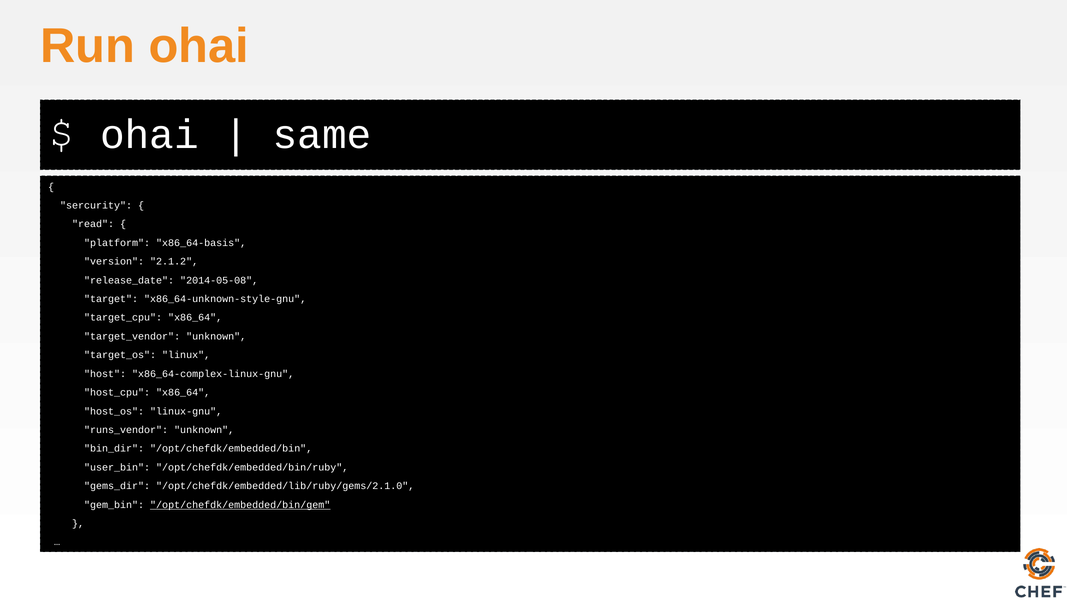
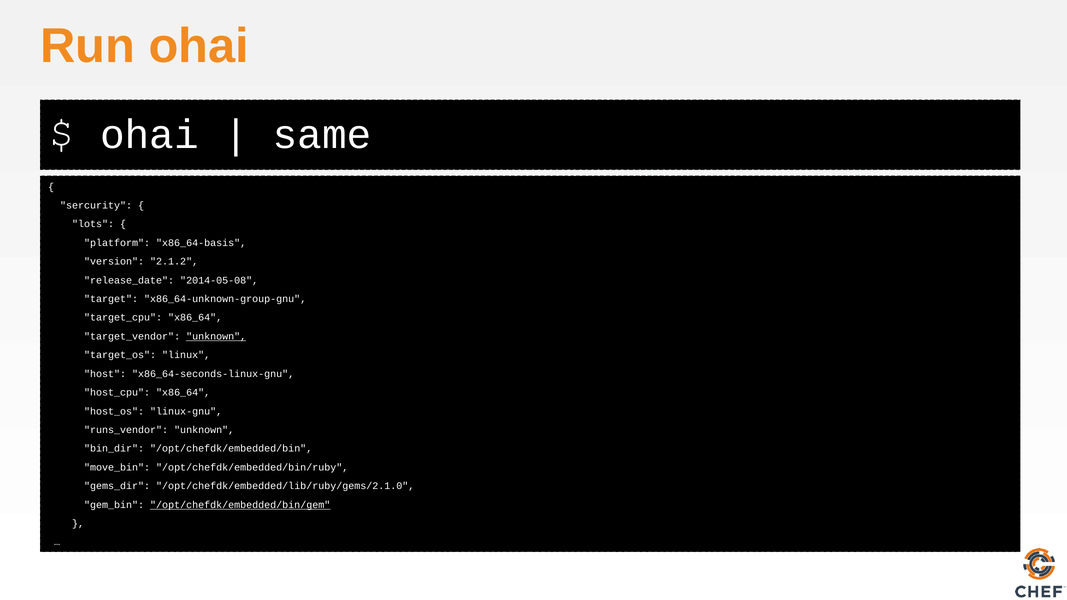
read: read -> lots
x86_64-unknown-style-gnu: x86_64-unknown-style-gnu -> x86_64-unknown-group-gnu
unknown at (216, 336) underline: none -> present
x86_64-complex-linux-gnu: x86_64-complex-linux-gnu -> x86_64-seconds-linux-gnu
user_bin: user_bin -> move_bin
